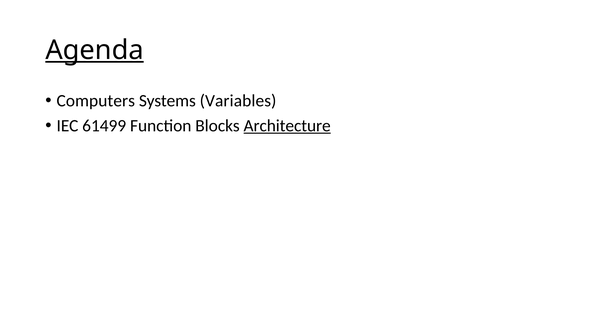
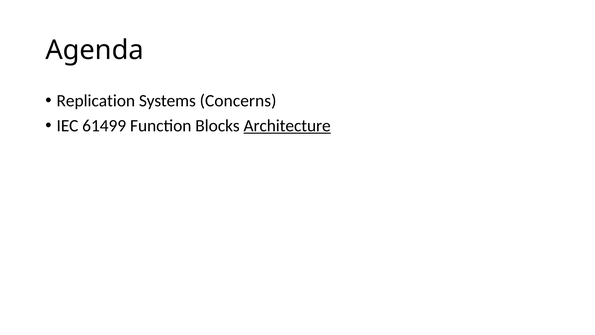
Agenda underline: present -> none
Computers: Computers -> Replication
Variables: Variables -> Concerns
